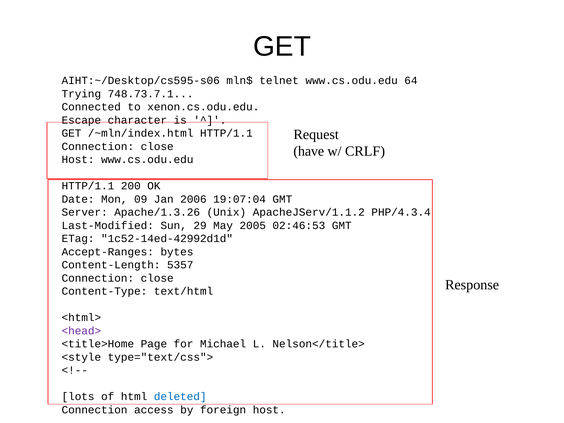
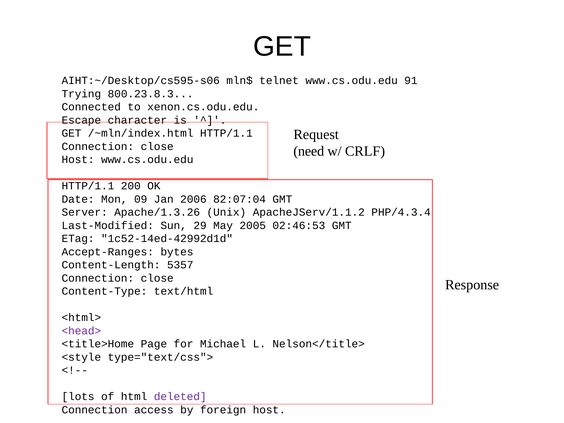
64: 64 -> 91
748.73.7.1: 748.73.7.1 -> 800.23.8.3
have: have -> need
19:07:04: 19:07:04 -> 82:07:04
deleted colour: blue -> purple
